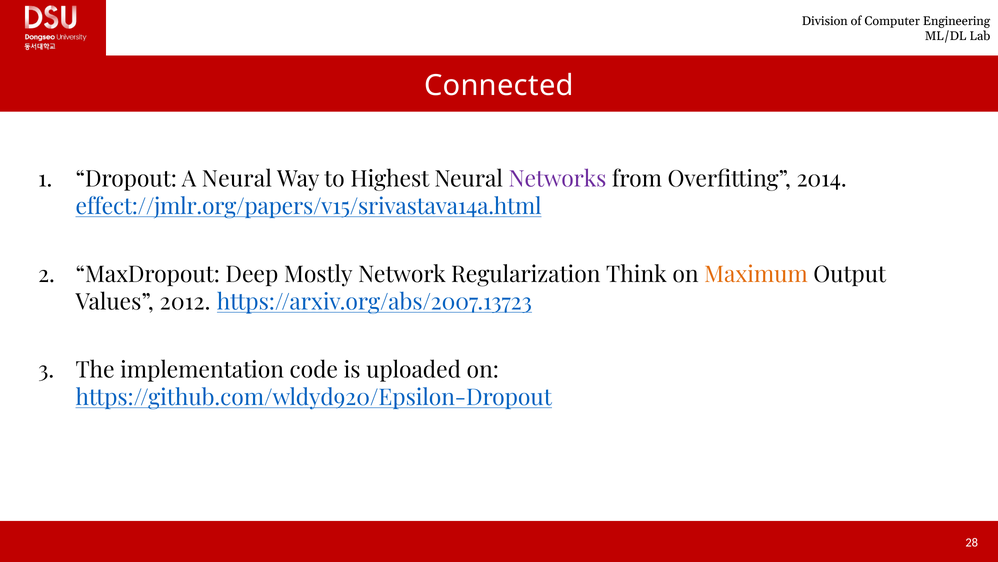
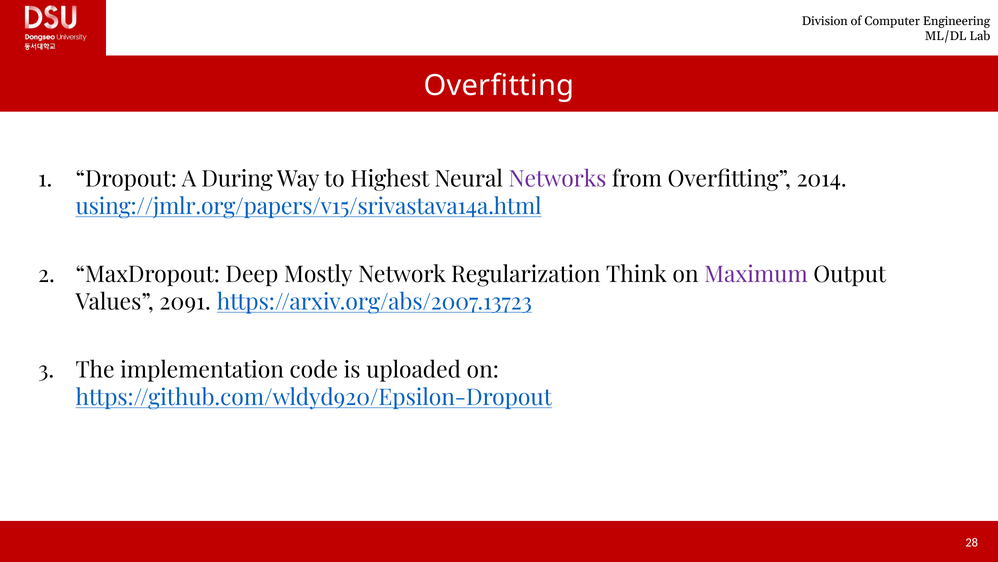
Connected at (499, 85): Connected -> Overfitting
A Neural: Neural -> During
effect://jmlr.org/papers/v15/srivastava14a.html: effect://jmlr.org/papers/v15/srivastava14a.html -> using://jmlr.org/papers/v15/srivastava14a.html
Maximum colour: orange -> purple
2012: 2012 -> 2091
